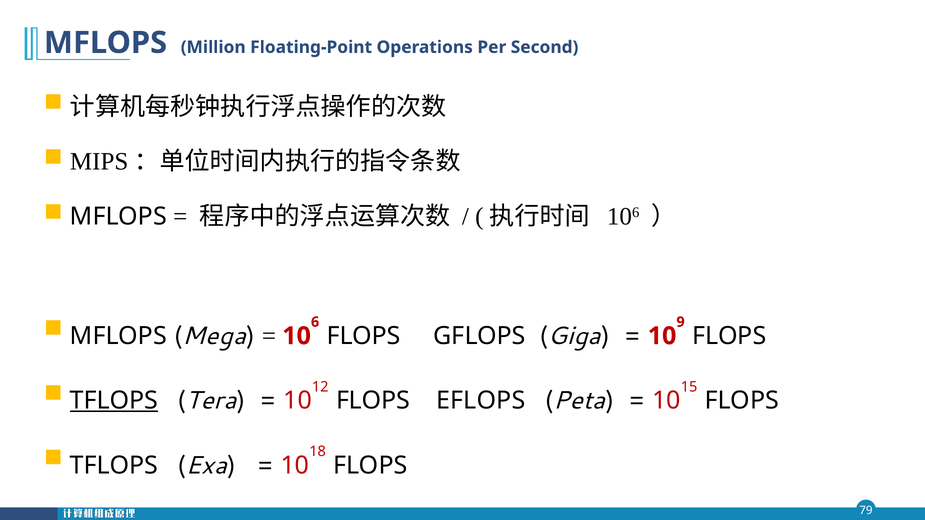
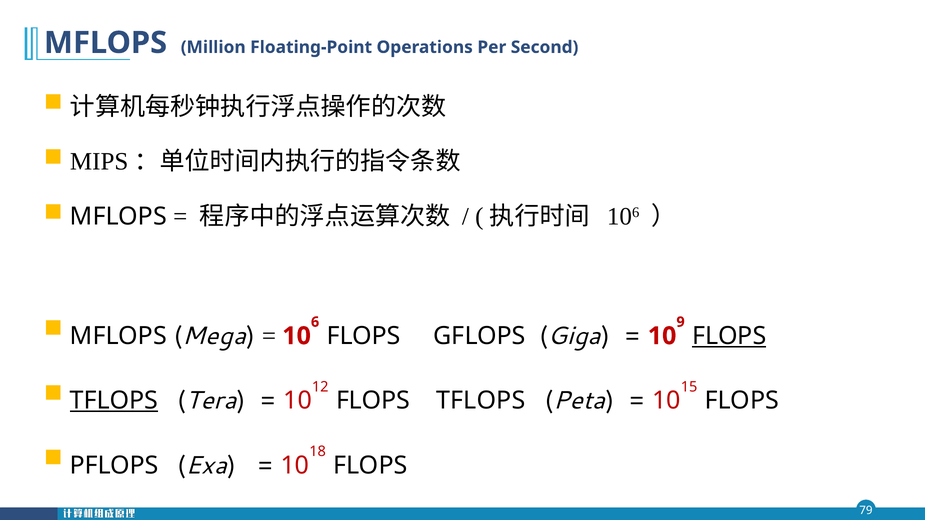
FLOPS at (729, 336) underline: none -> present
FLOPS EFLOPS: EFLOPS -> TFLOPS
TFLOPS at (114, 466): TFLOPS -> PFLOPS
